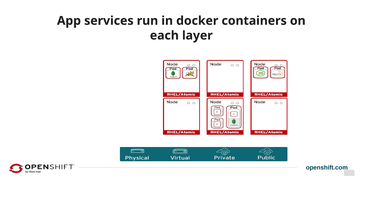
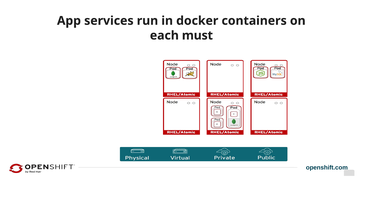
layer: layer -> must
